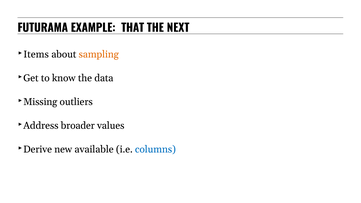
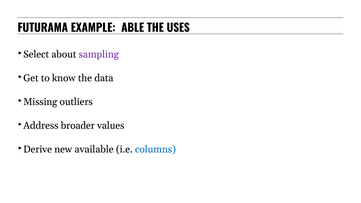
THAT: THAT -> ABLE
NEXT: NEXT -> USES
Items: Items -> Select
sampling colour: orange -> purple
